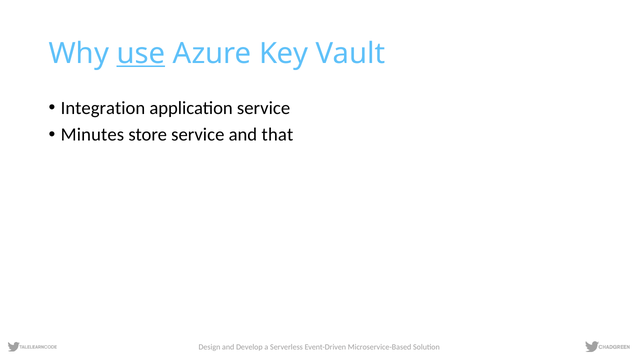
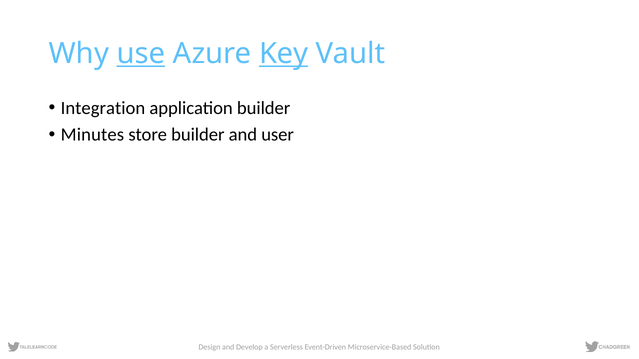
Key underline: none -> present
application service: service -> builder
store service: service -> builder
that: that -> user
